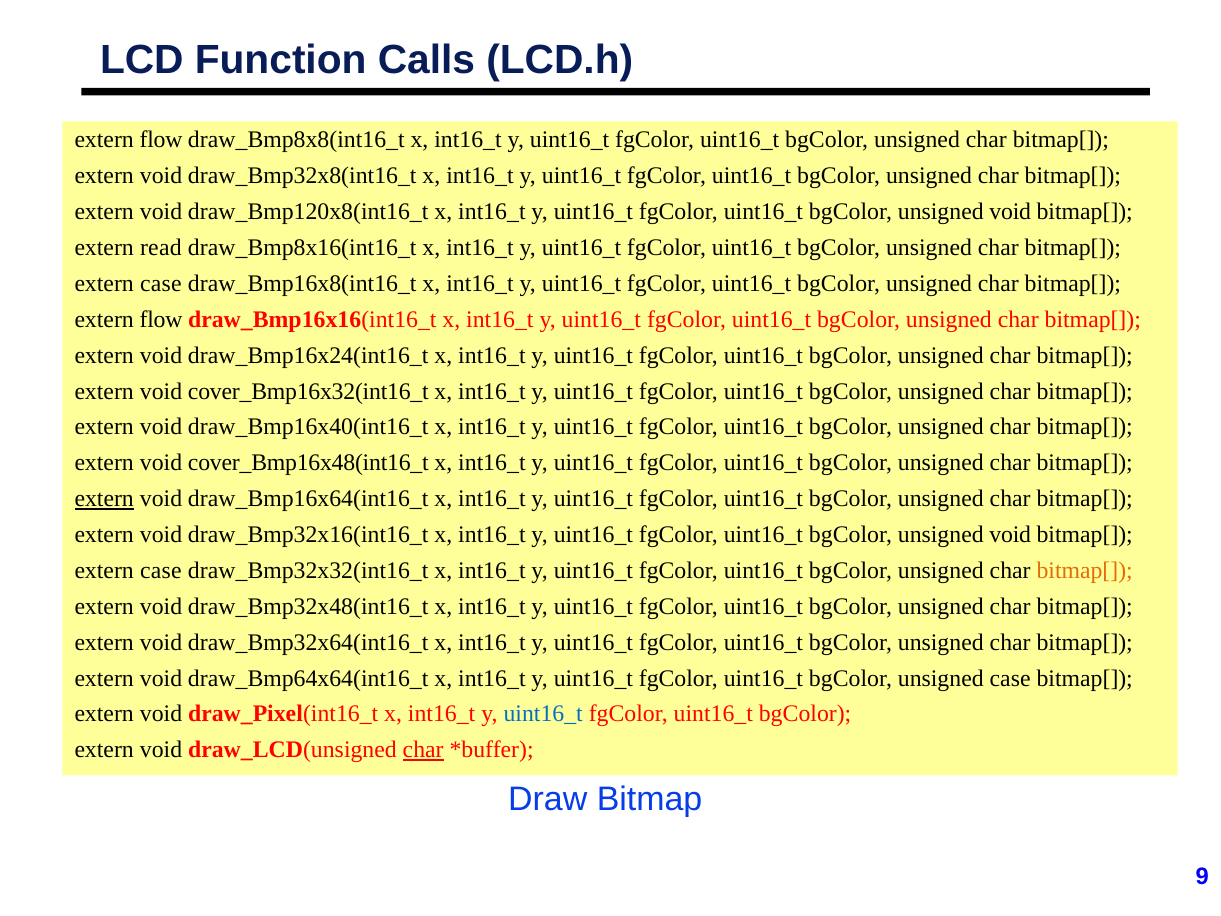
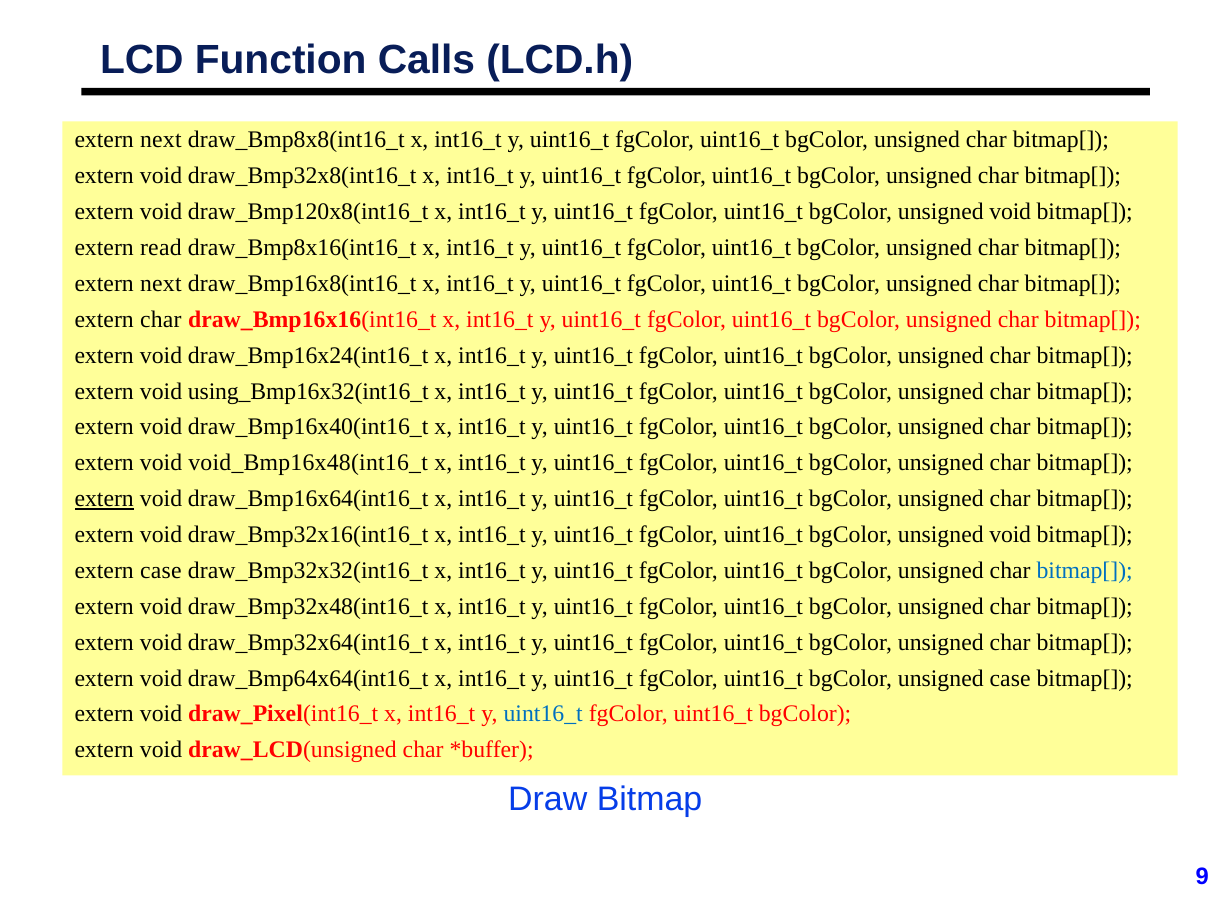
flow at (161, 140): flow -> next
case at (161, 284): case -> next
flow at (161, 319): flow -> char
cover_Bmp16x32(int16_t: cover_Bmp16x32(int16_t -> using_Bmp16x32(int16_t
cover_Bmp16x48(int16_t: cover_Bmp16x48(int16_t -> void_Bmp16x48(int16_t
bitmap[ at (1085, 570) colour: orange -> blue
char at (423, 750) underline: present -> none
